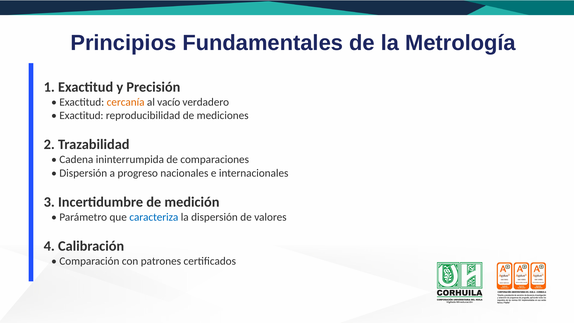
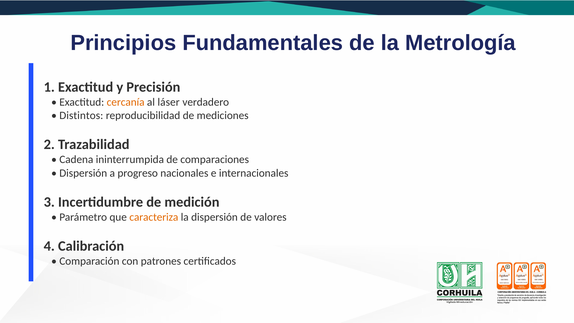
vacío: vacío -> láser
Exactitud at (81, 116): Exactitud -> Distintos
caracteriza colour: blue -> orange
